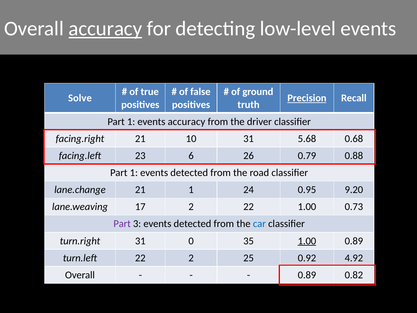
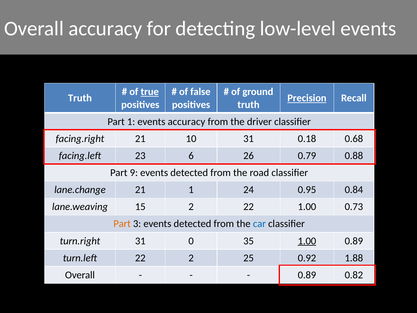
accuracy at (105, 29) underline: present -> none
true underline: none -> present
Solve at (80, 98): Solve -> Truth
5.68: 5.68 -> 0.18
1 at (134, 173): 1 -> 9
9.20: 9.20 -> 0.84
17: 17 -> 15
Part at (122, 224) colour: purple -> orange
4.92: 4.92 -> 1.88
